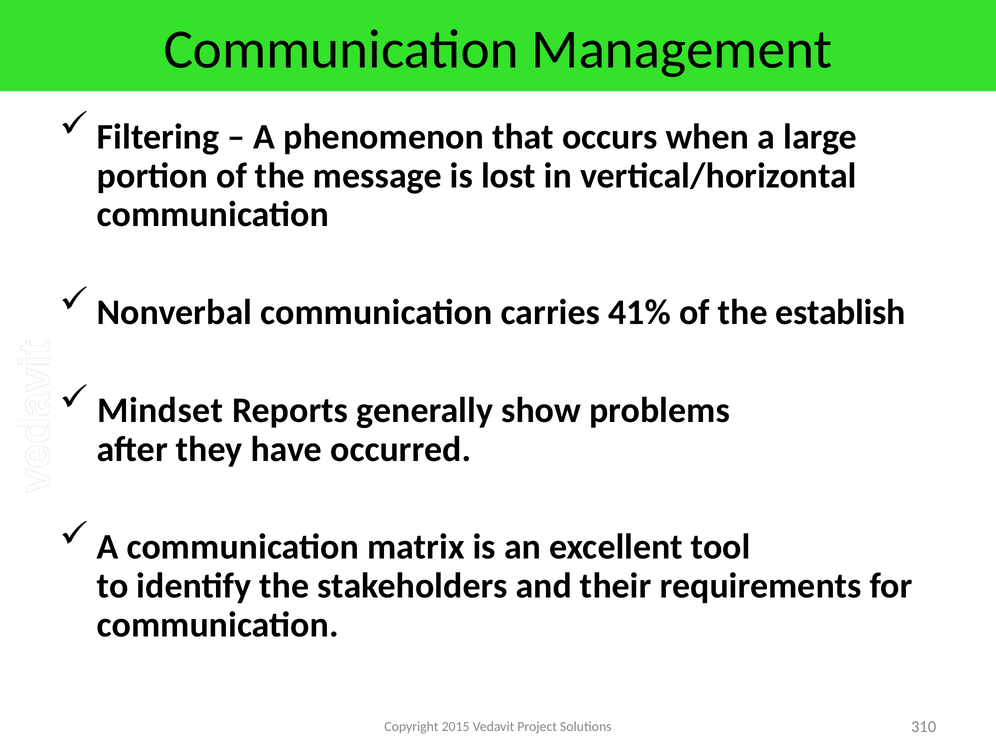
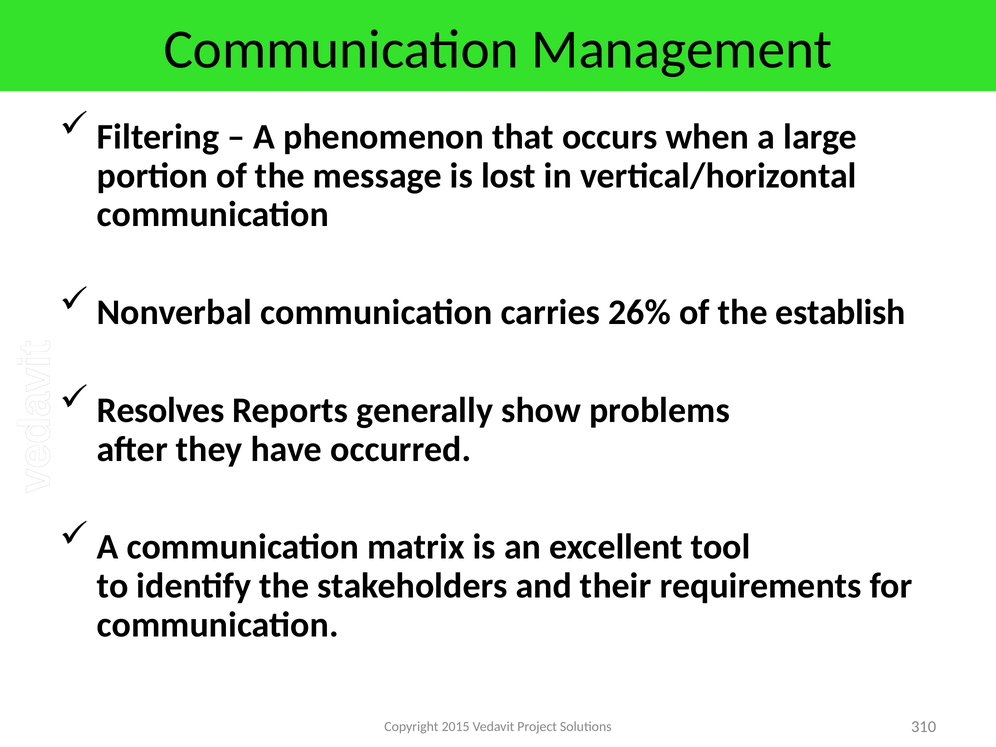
41%: 41% -> 26%
Mindset: Mindset -> Resolves
